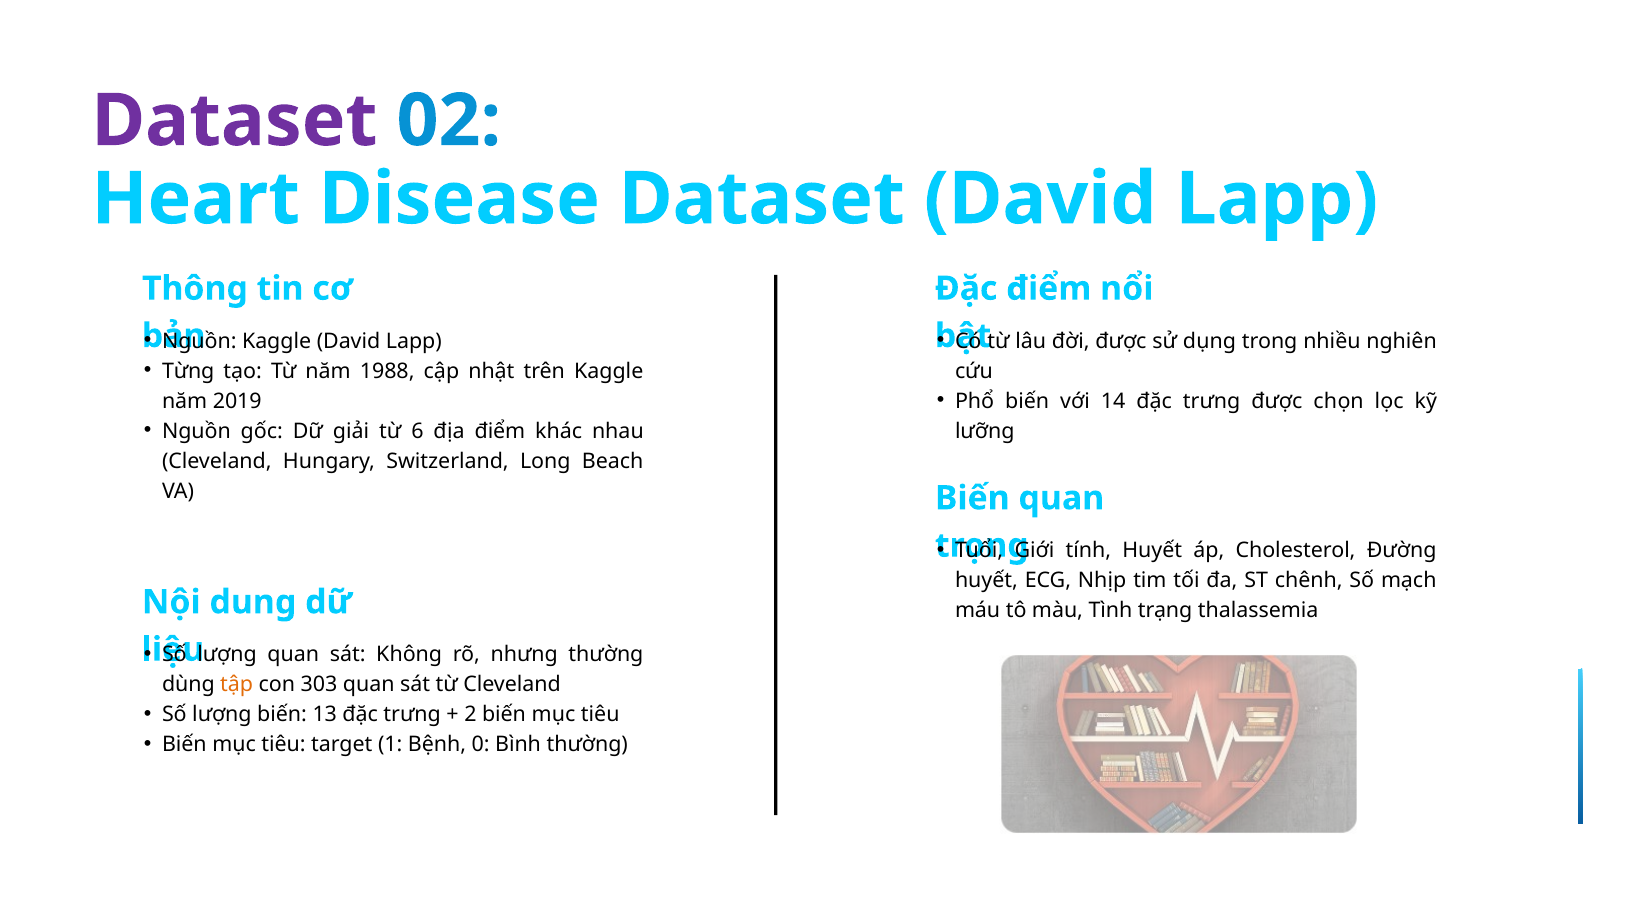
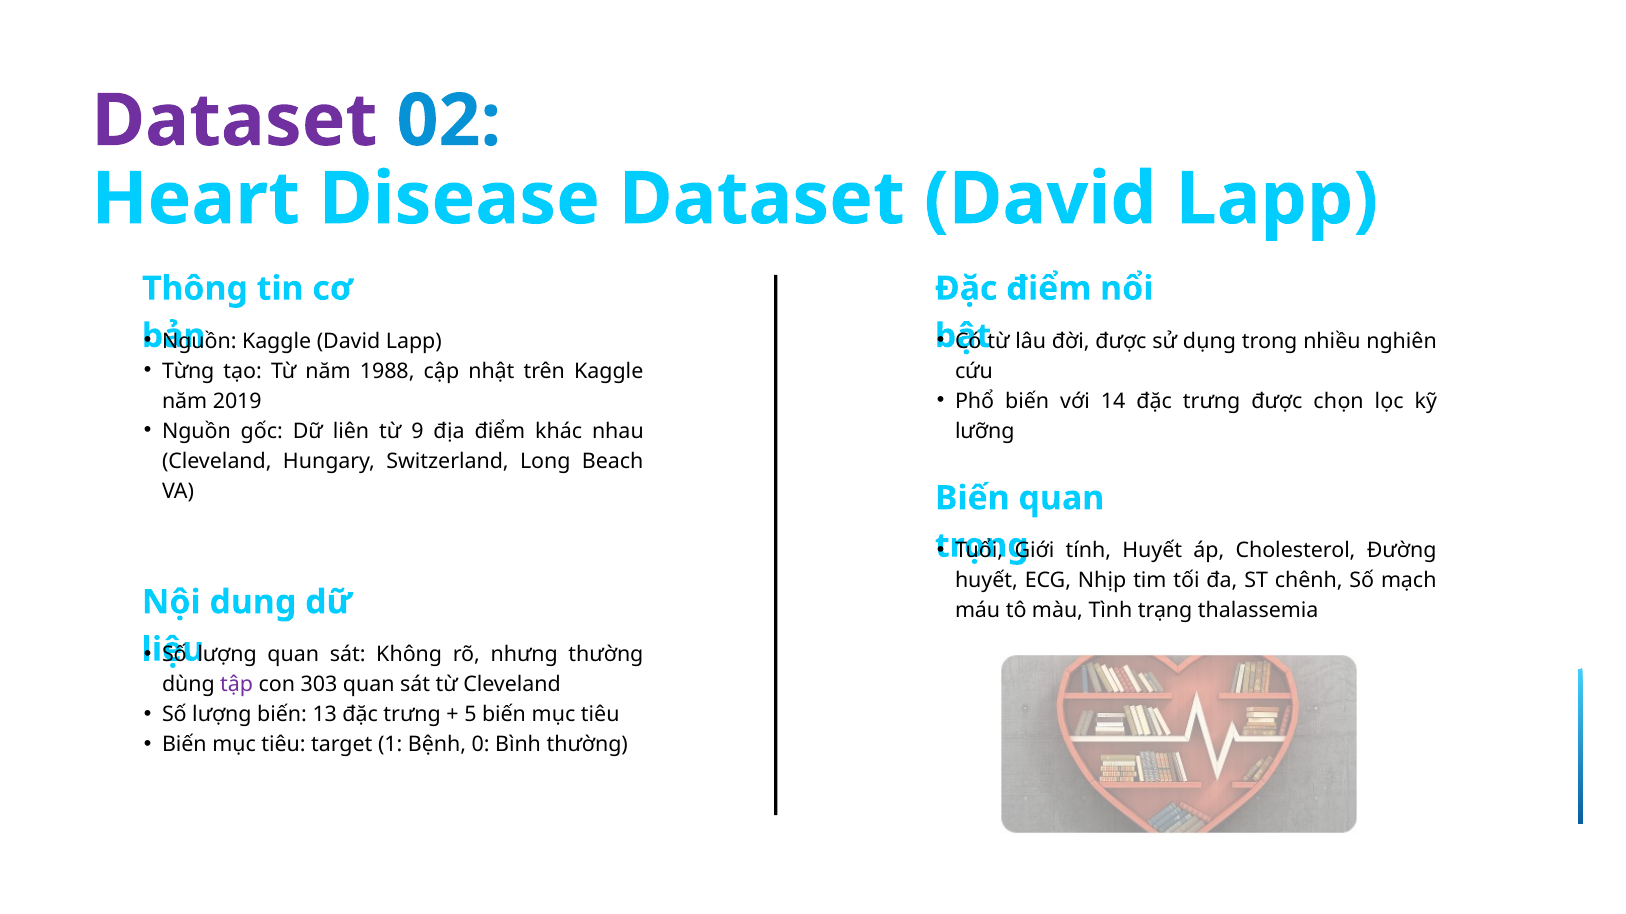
giải: giải -> liên
6: 6 -> 9
tập colour: orange -> purple
2: 2 -> 5
